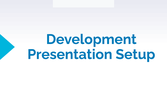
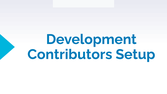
Presentation: Presentation -> Contributors
